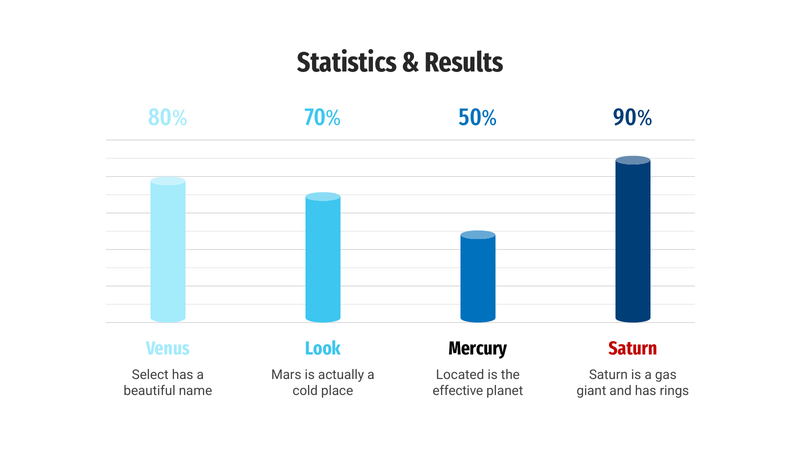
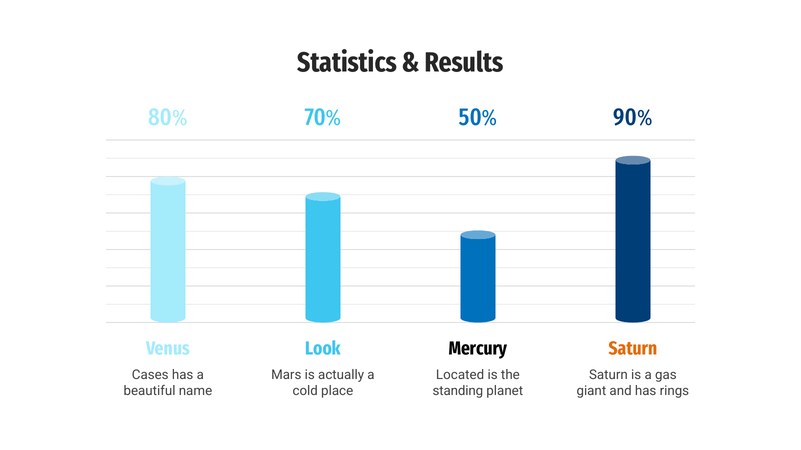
Saturn at (633, 349) colour: red -> orange
Select: Select -> Cases
effective: effective -> standing
